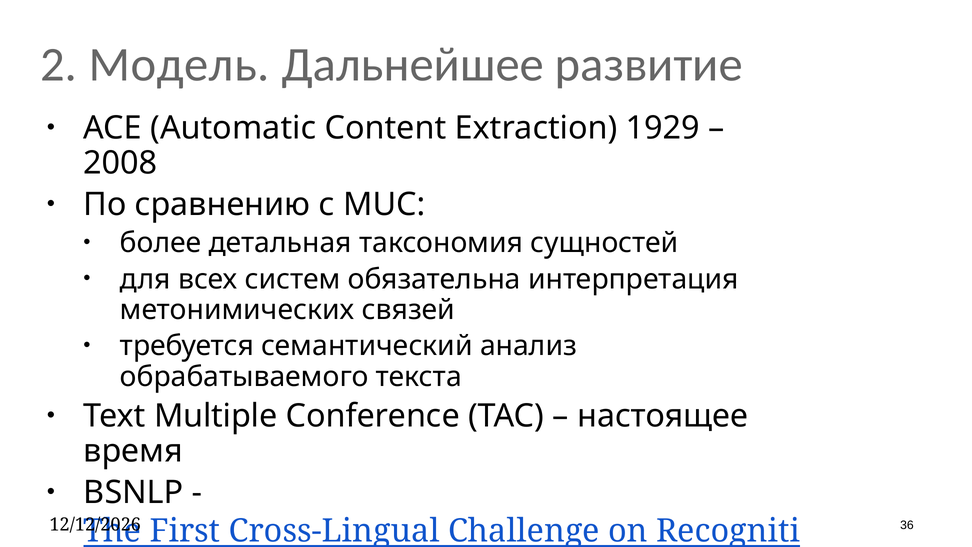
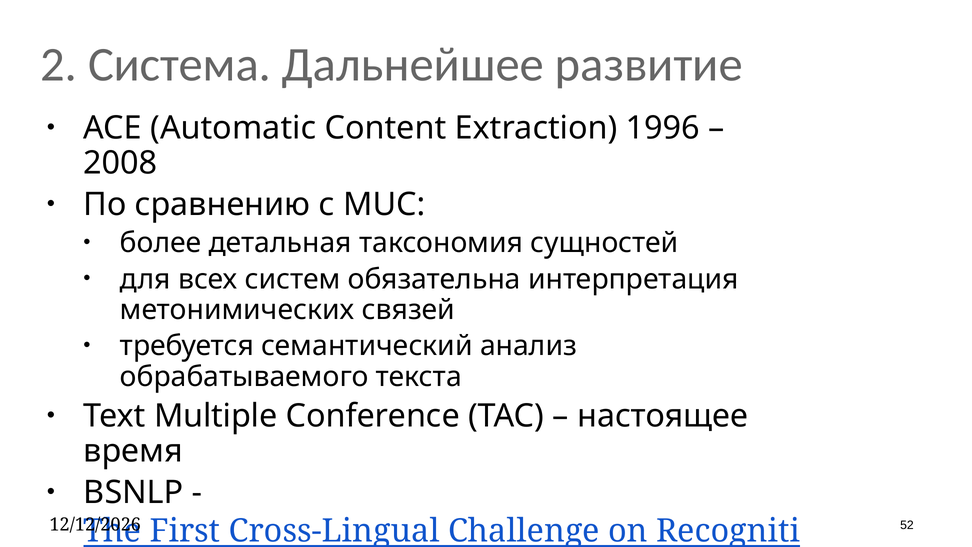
Модель: Модель -> Система
1929: 1929 -> 1996
36: 36 -> 52
